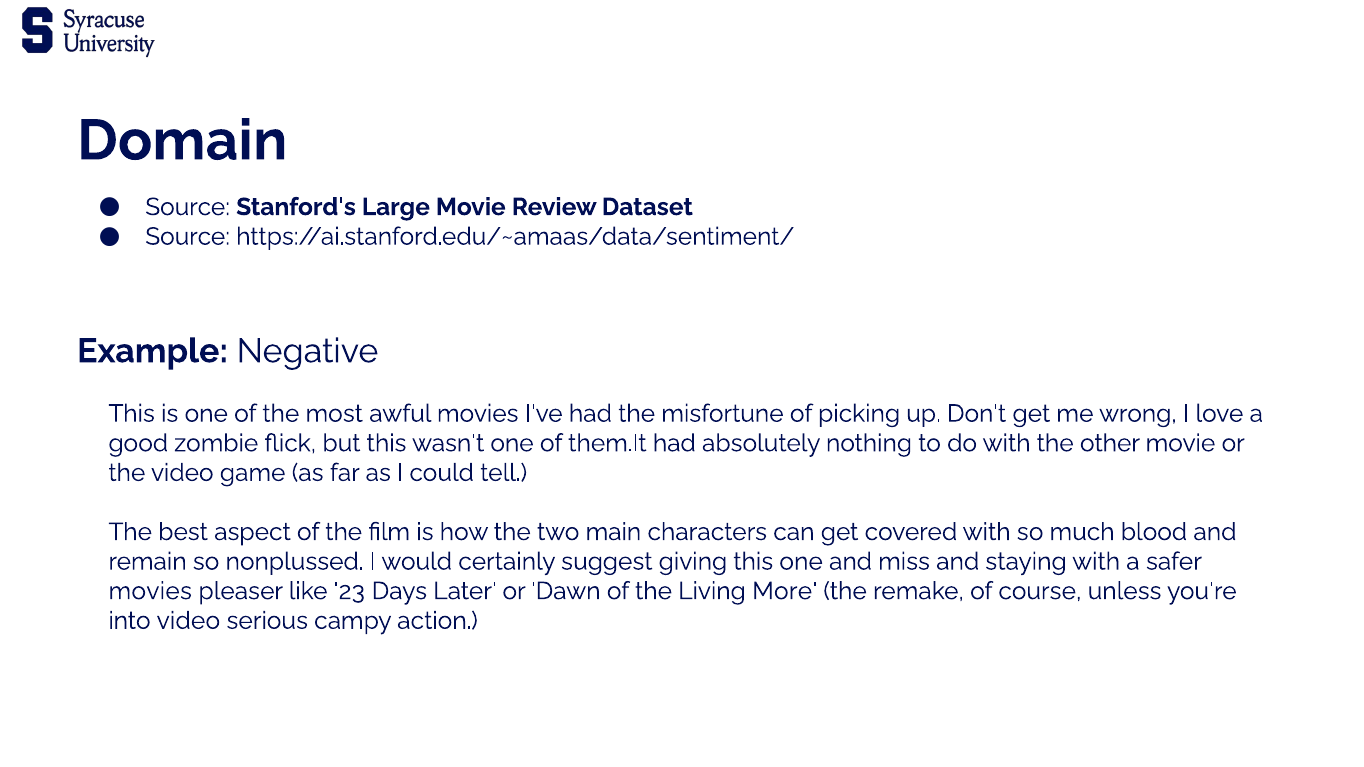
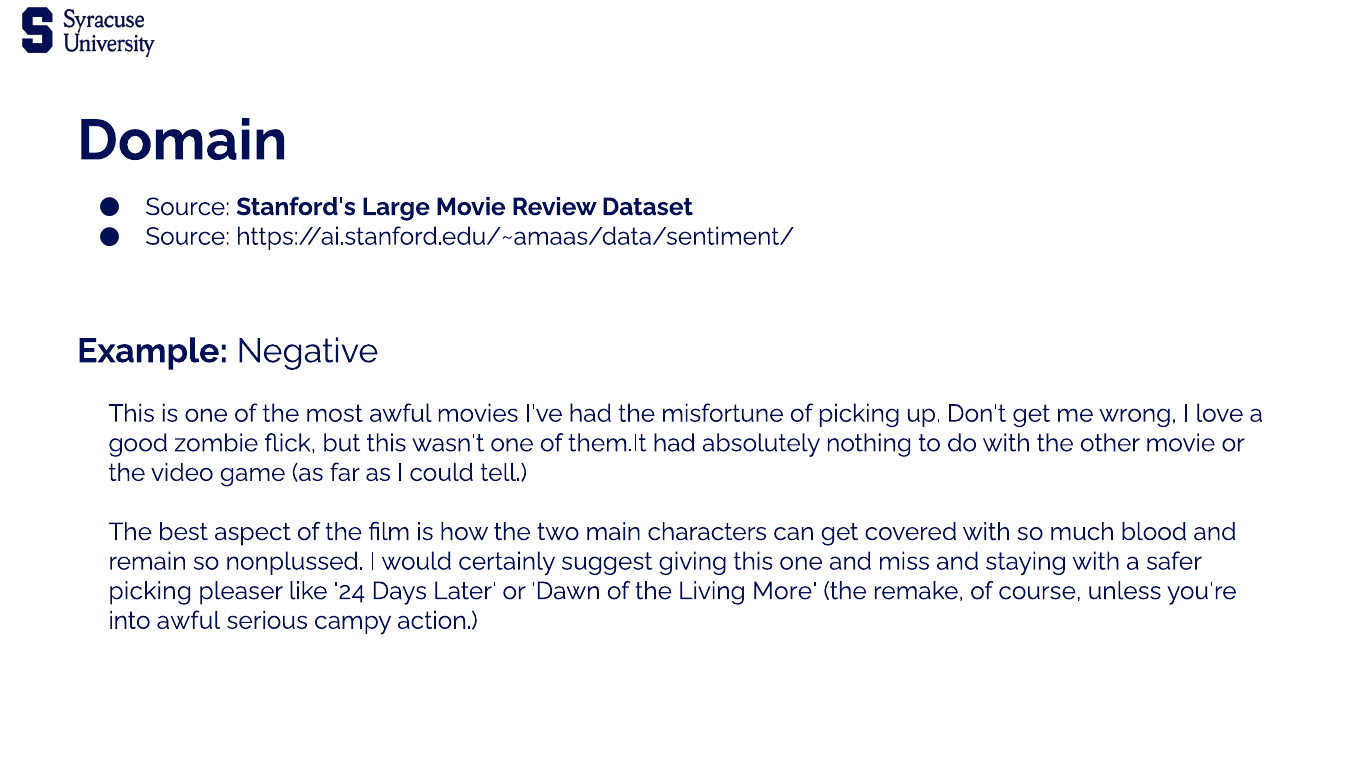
movies at (150, 591): movies -> picking
23: 23 -> 24
into video: video -> awful
